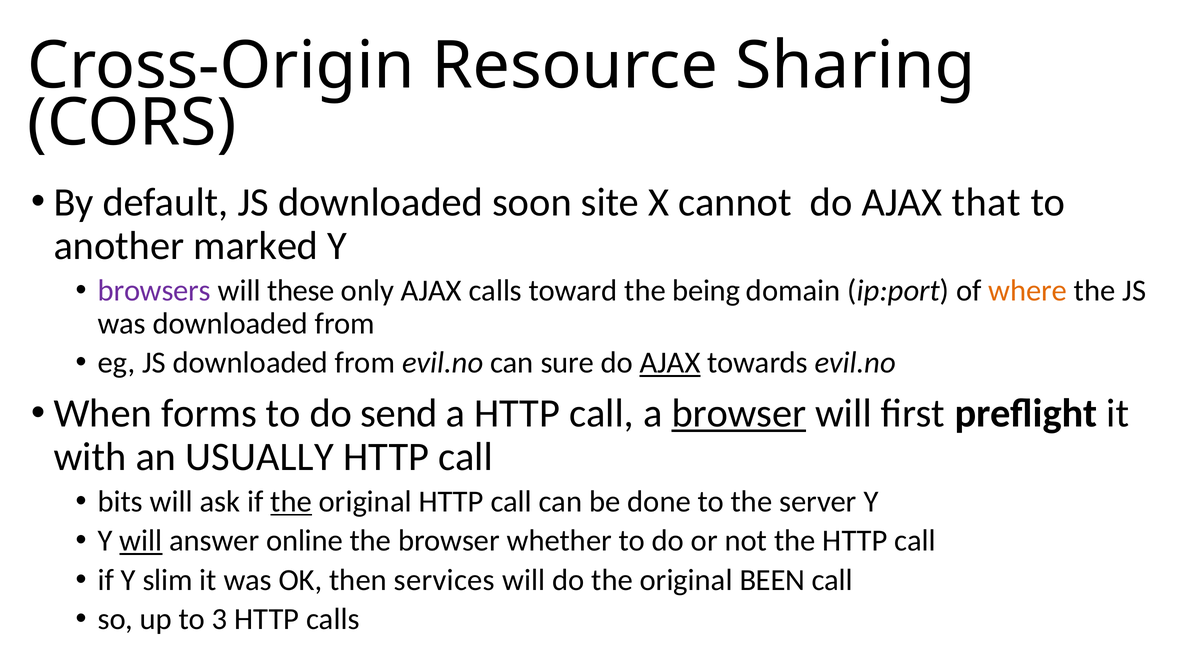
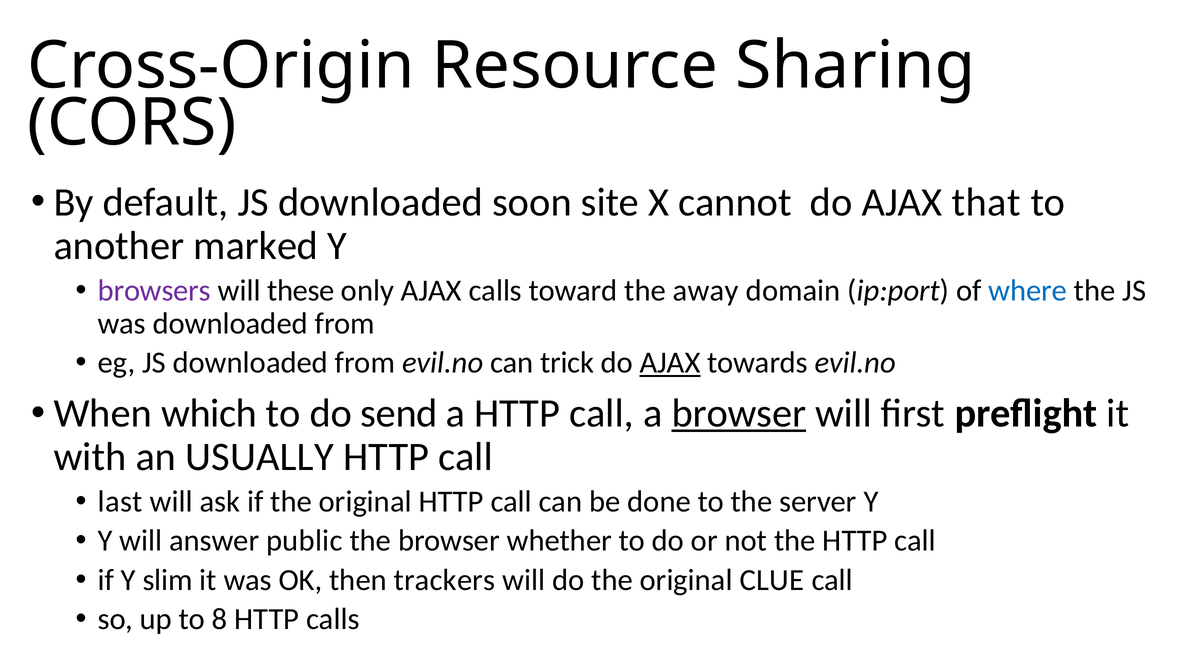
being: being -> away
where colour: orange -> blue
sure: sure -> trick
forms: forms -> which
bits: bits -> last
the at (291, 502) underline: present -> none
will at (141, 541) underline: present -> none
online: online -> public
services: services -> trackers
BEEN: BEEN -> CLUE
3: 3 -> 8
